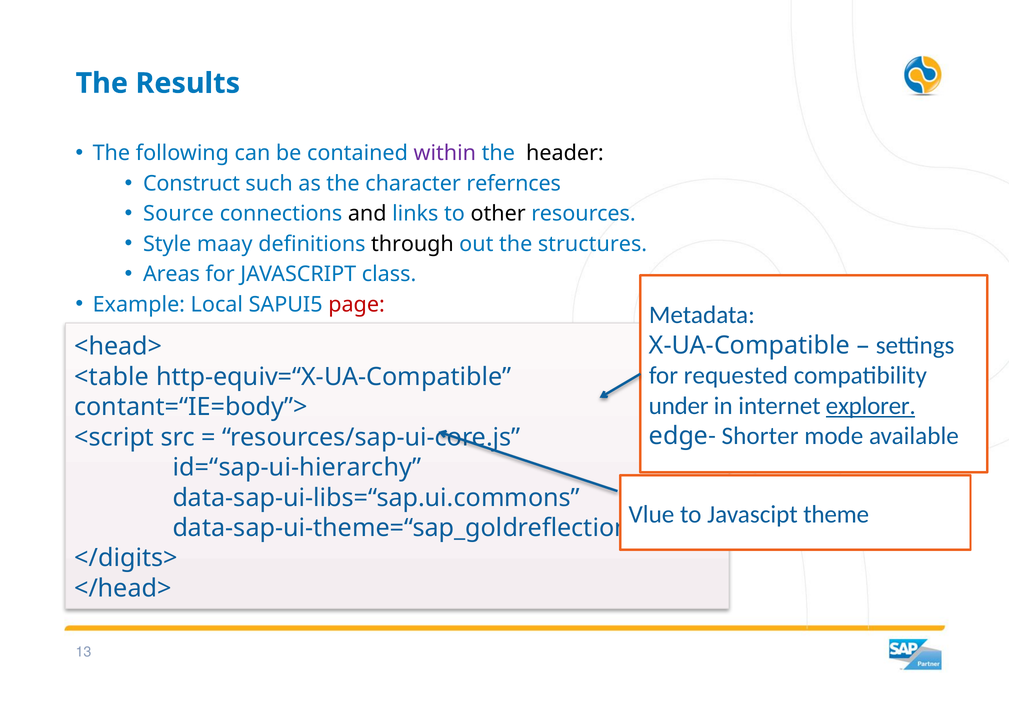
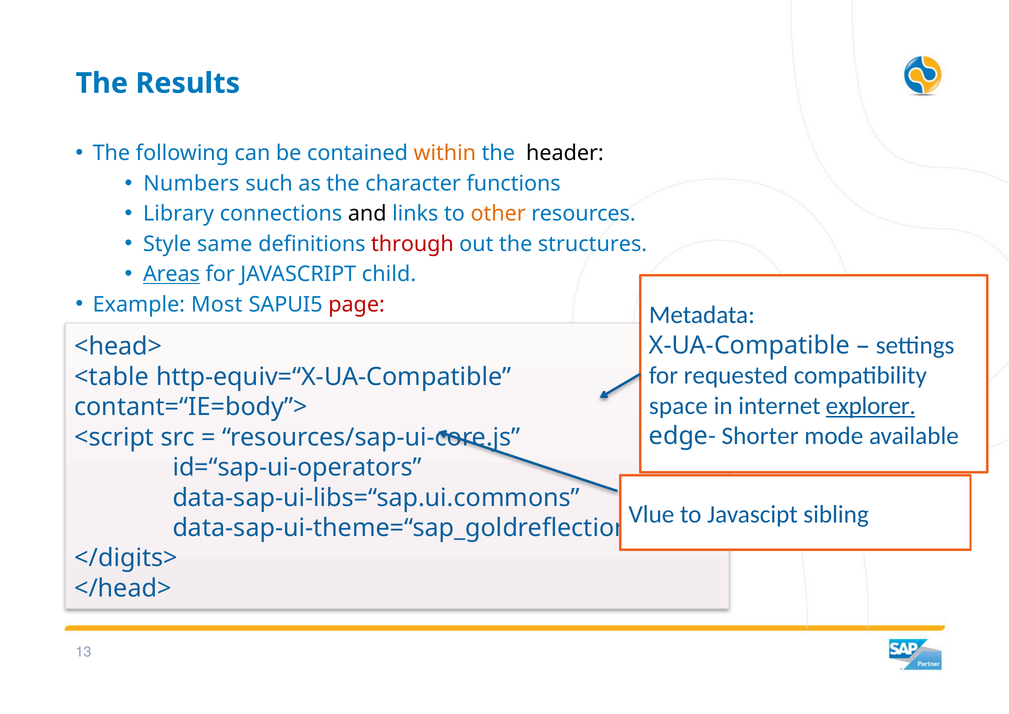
within colour: purple -> orange
Construct: Construct -> Numbers
refernces: refernces -> functions
Source: Source -> Library
other colour: black -> orange
maay: maay -> same
through colour: black -> red
Areas underline: none -> present
class: class -> child
Local: Local -> Most
under: under -> space
id=“sap-ui-hierarchy: id=“sap-ui-hierarchy -> id=“sap-ui-operators
theme: theme -> sibling
